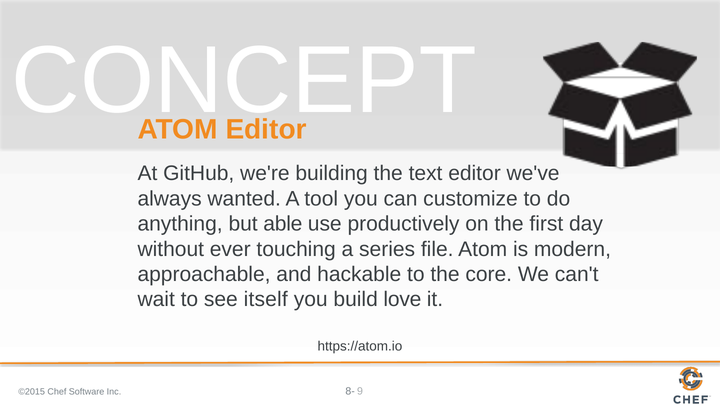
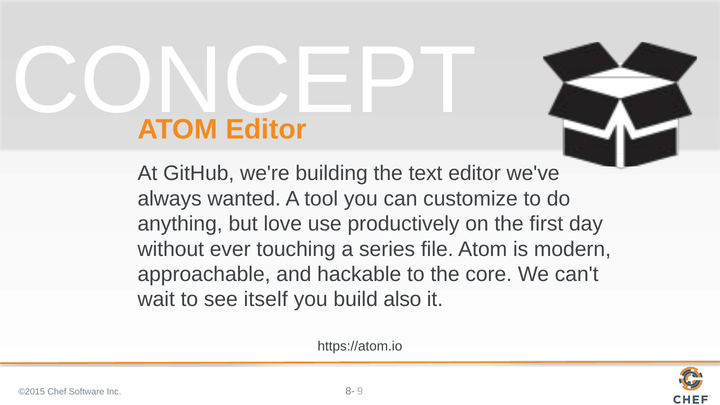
able: able -> love
love: love -> also
